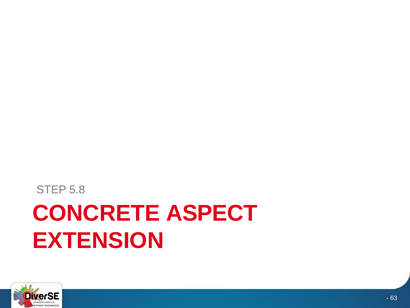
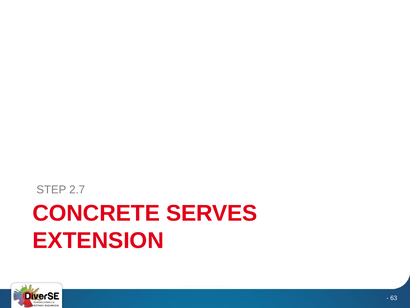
5.8: 5.8 -> 2.7
ASPECT: ASPECT -> SERVES
